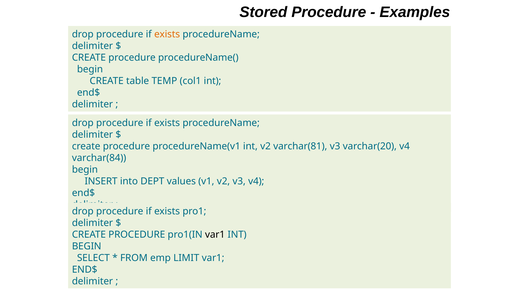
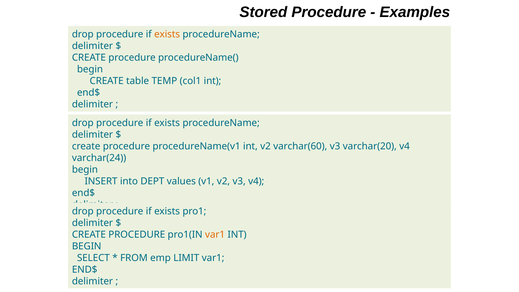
varchar(81: varchar(81 -> varchar(60
varchar(84: varchar(84 -> varchar(24
var1 at (215, 234) colour: black -> orange
